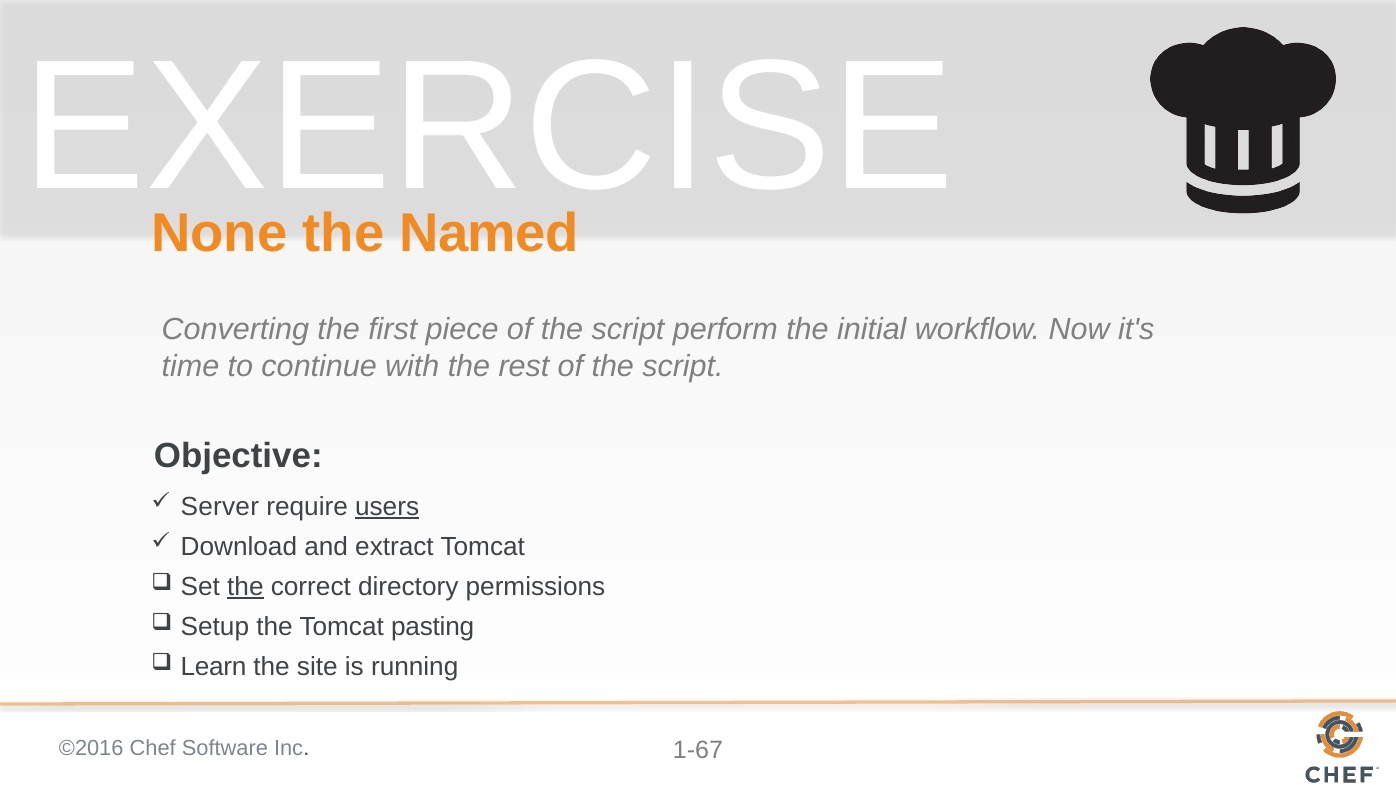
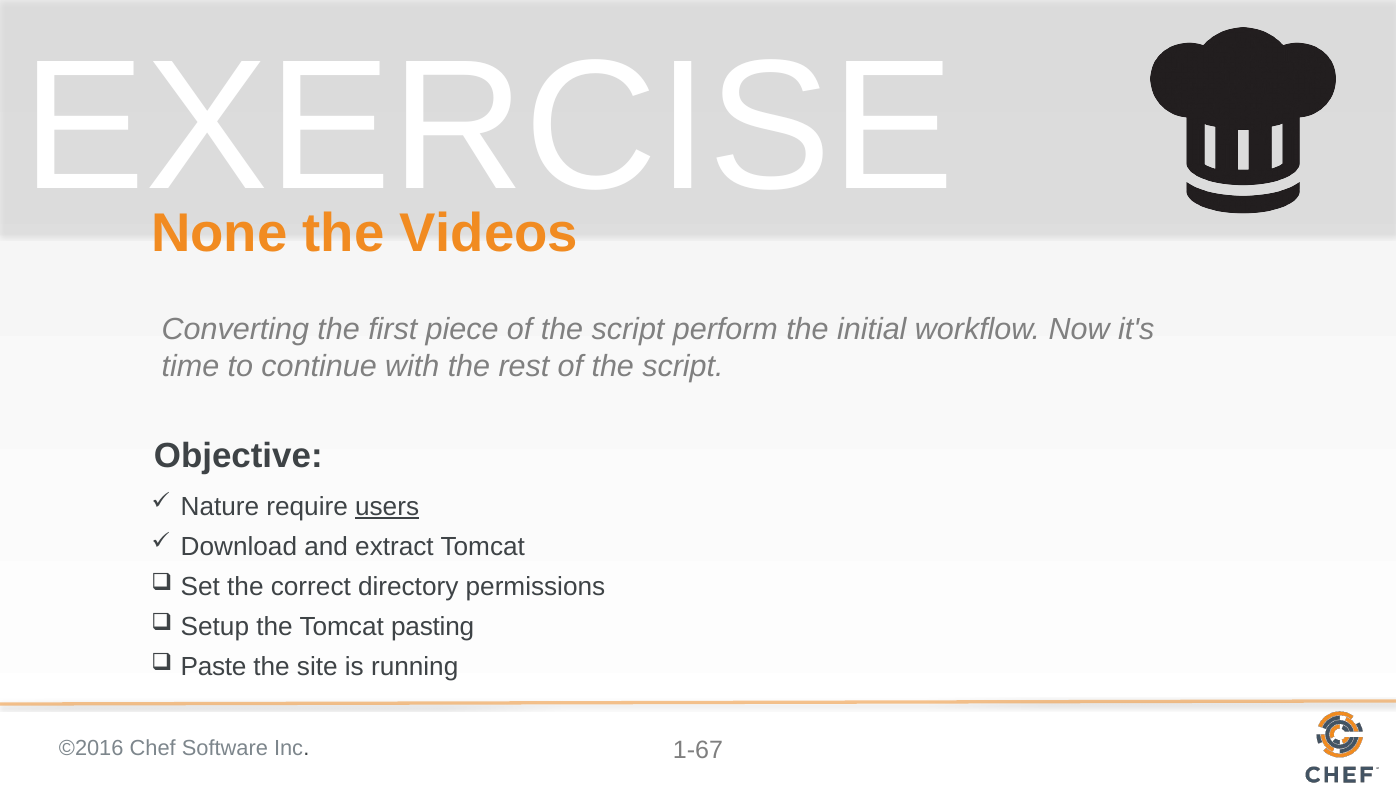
Named: Named -> Videos
Server: Server -> Nature
the at (245, 587) underline: present -> none
Learn: Learn -> Paste
